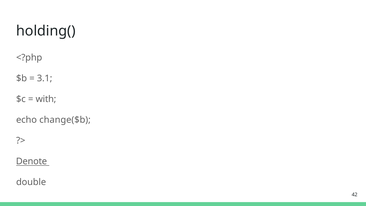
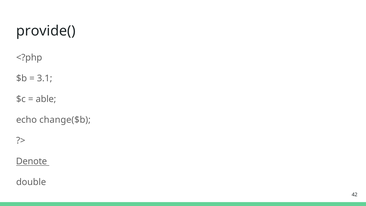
holding(: holding( -> provide(
with: with -> able
